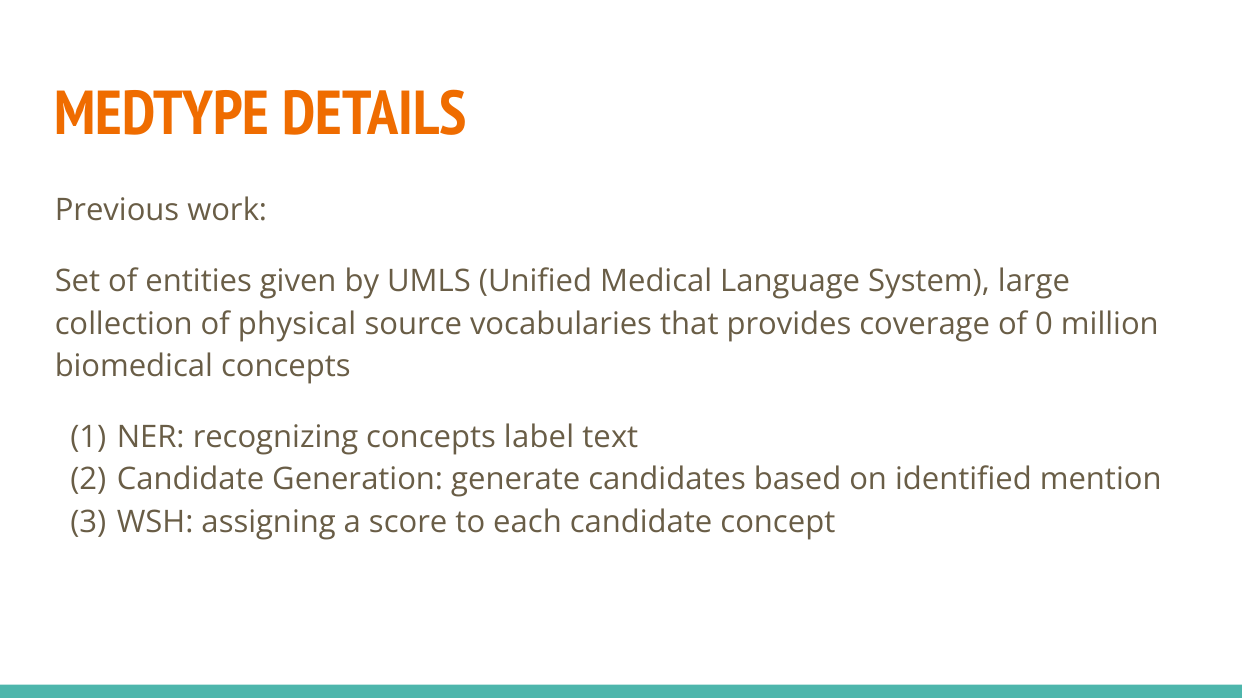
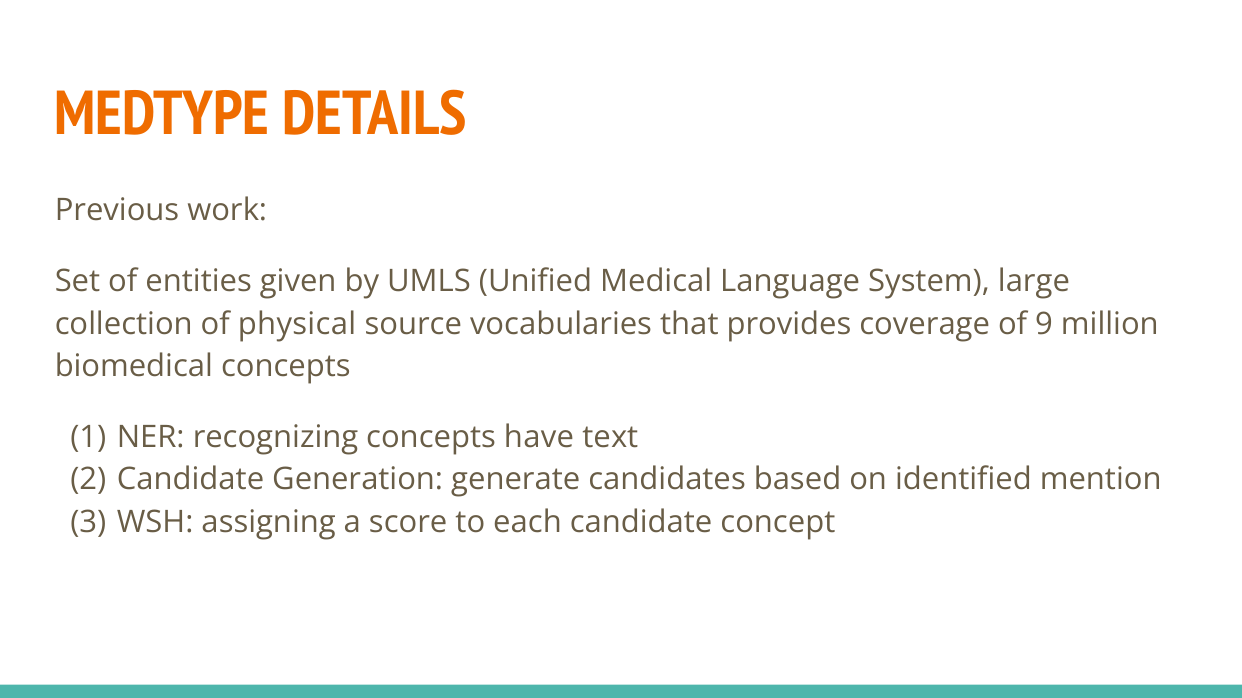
0: 0 -> 9
label: label -> have
